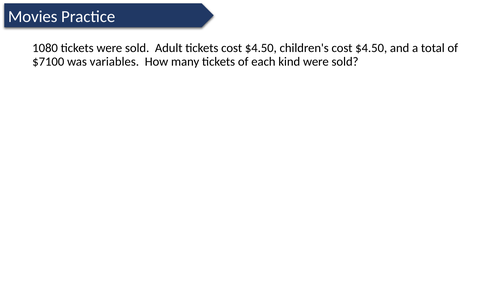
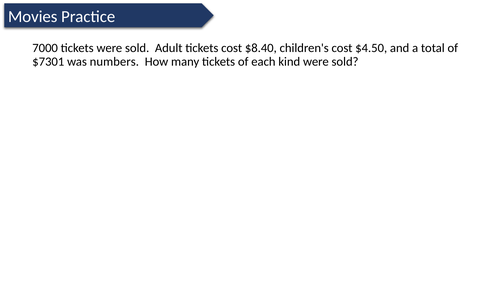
1080: 1080 -> 7000
tickets cost $4.50: $4.50 -> $8.40
$7100: $7100 -> $7301
variables: variables -> numbers
